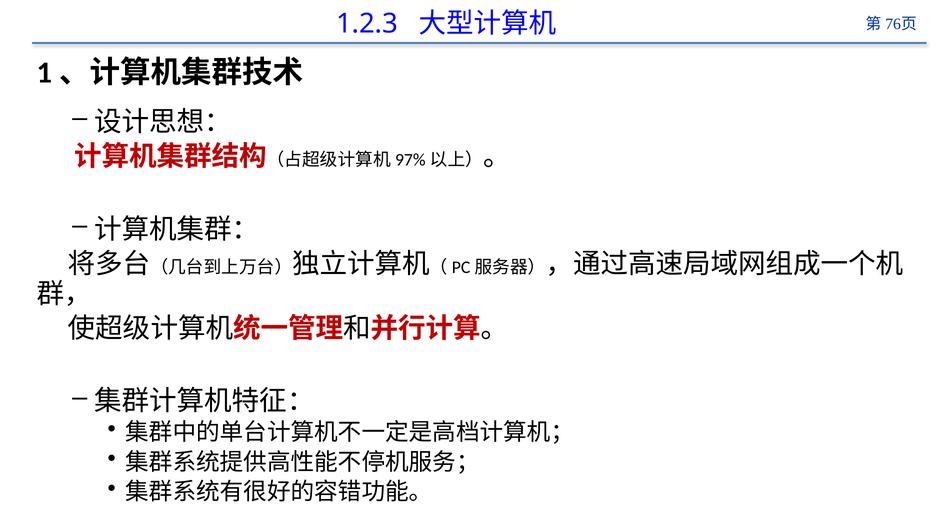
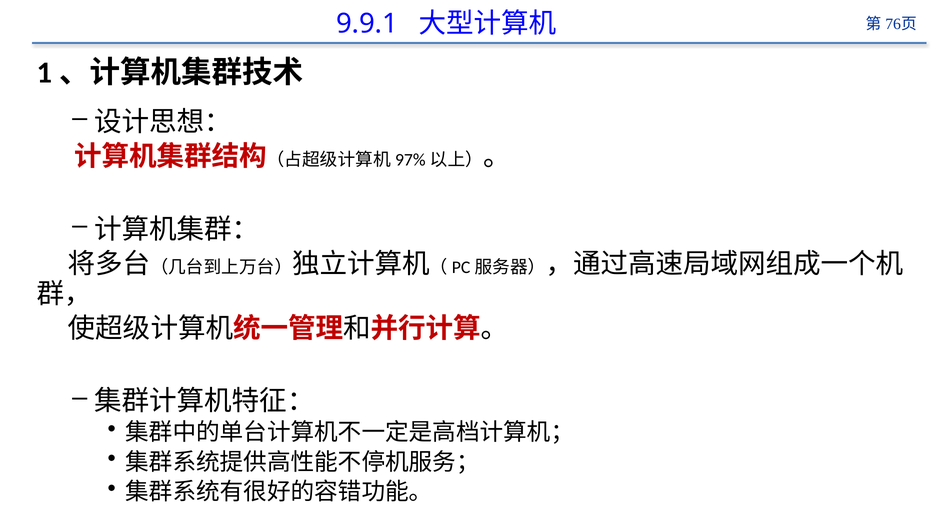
1.2.3: 1.2.3 -> 9.9.1
